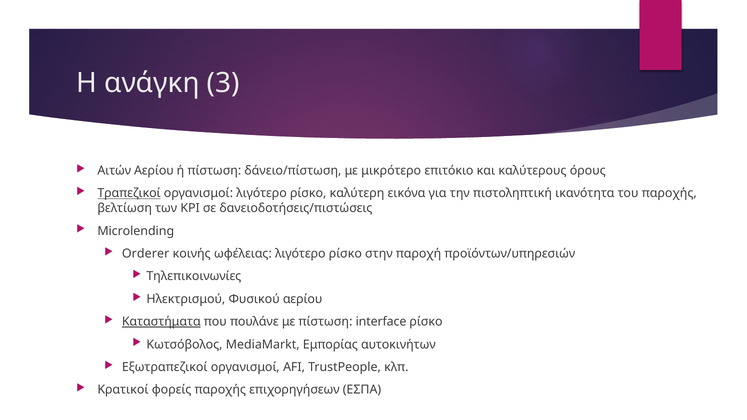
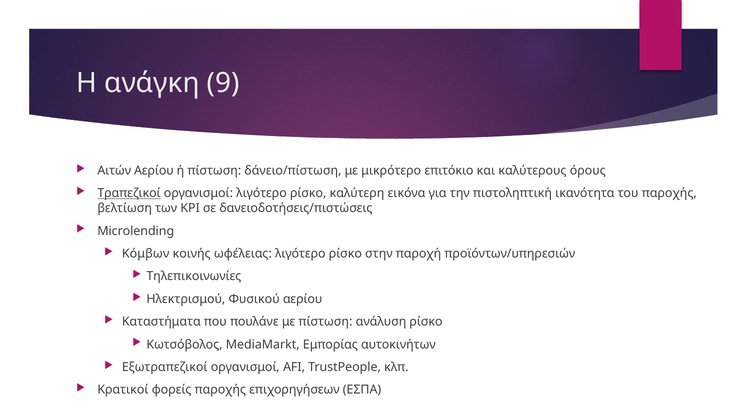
3: 3 -> 9
Orderer: Orderer -> Κόμβων
Καταστήματα underline: present -> none
interface: interface -> ανάλυση
